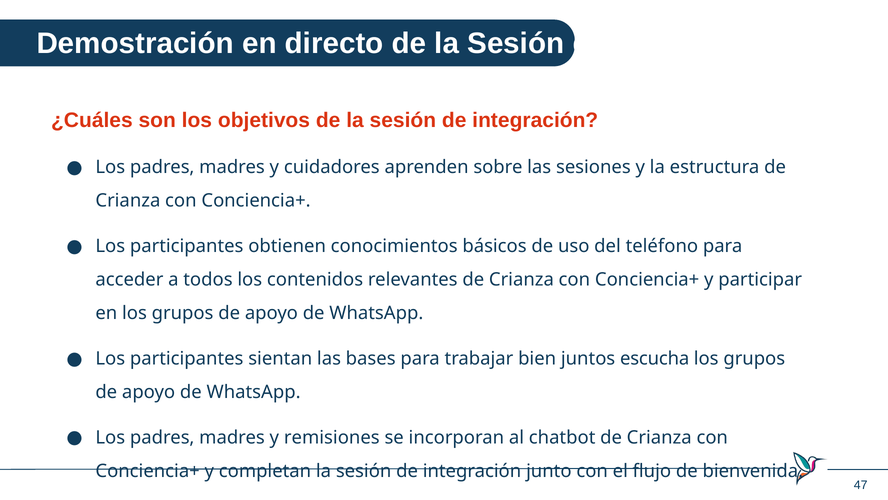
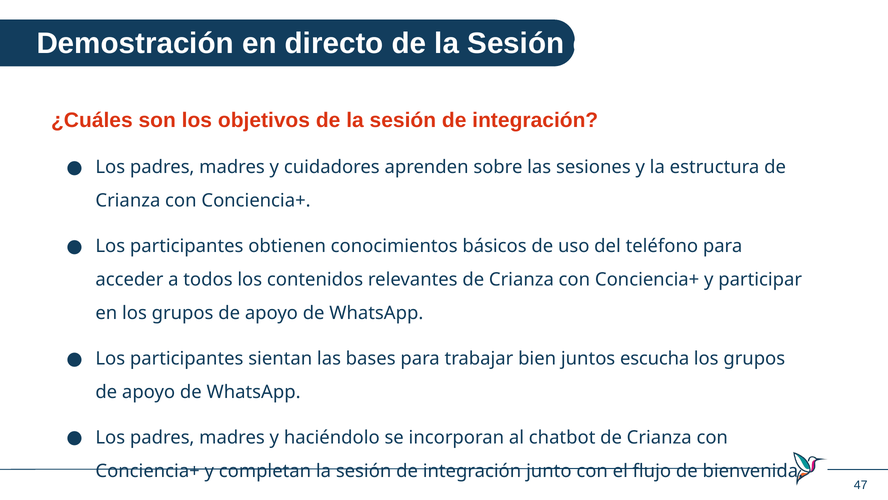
remisiones: remisiones -> haciéndolo
